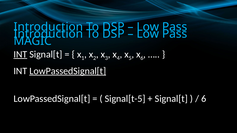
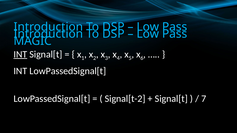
LowPassedSignal[t at (68, 71) underline: present -> none
Signal[t-5: Signal[t-5 -> Signal[t-2
6 at (204, 99): 6 -> 7
